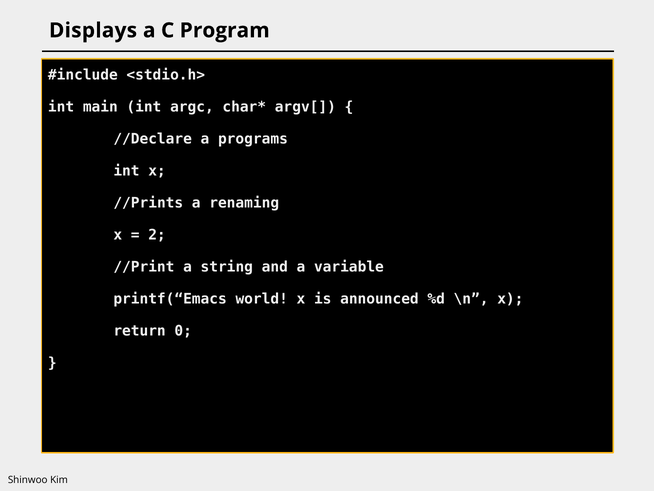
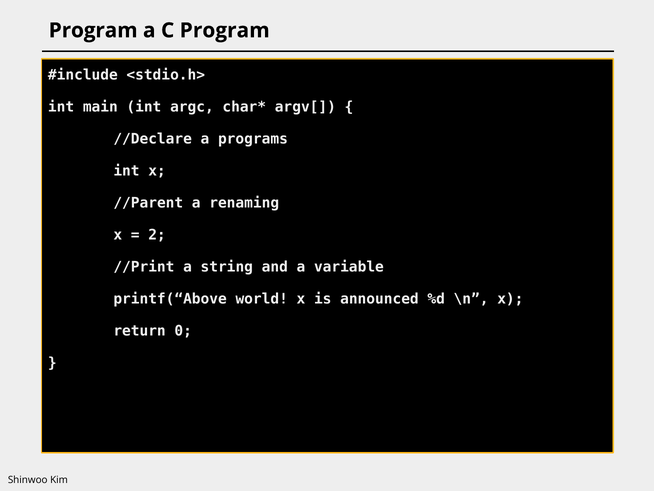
Displays at (93, 30): Displays -> Program
//Prints: //Prints -> //Parent
printf(“Emacs: printf(“Emacs -> printf(“Above
